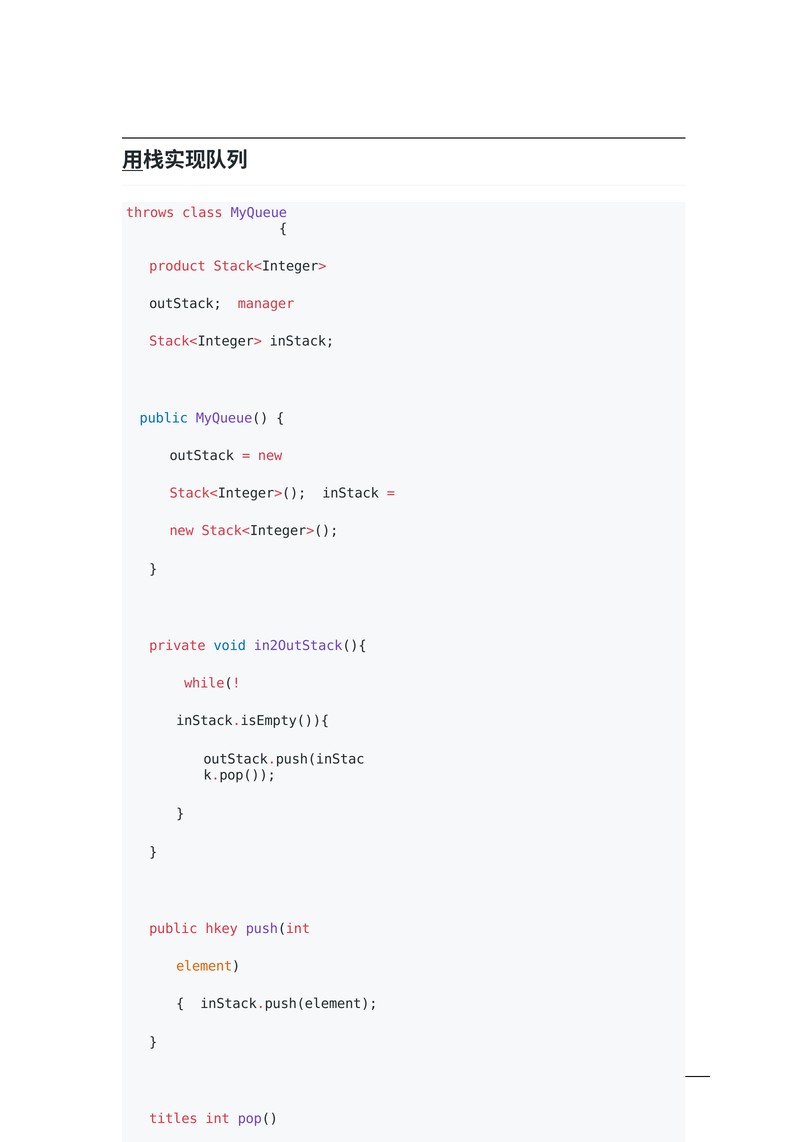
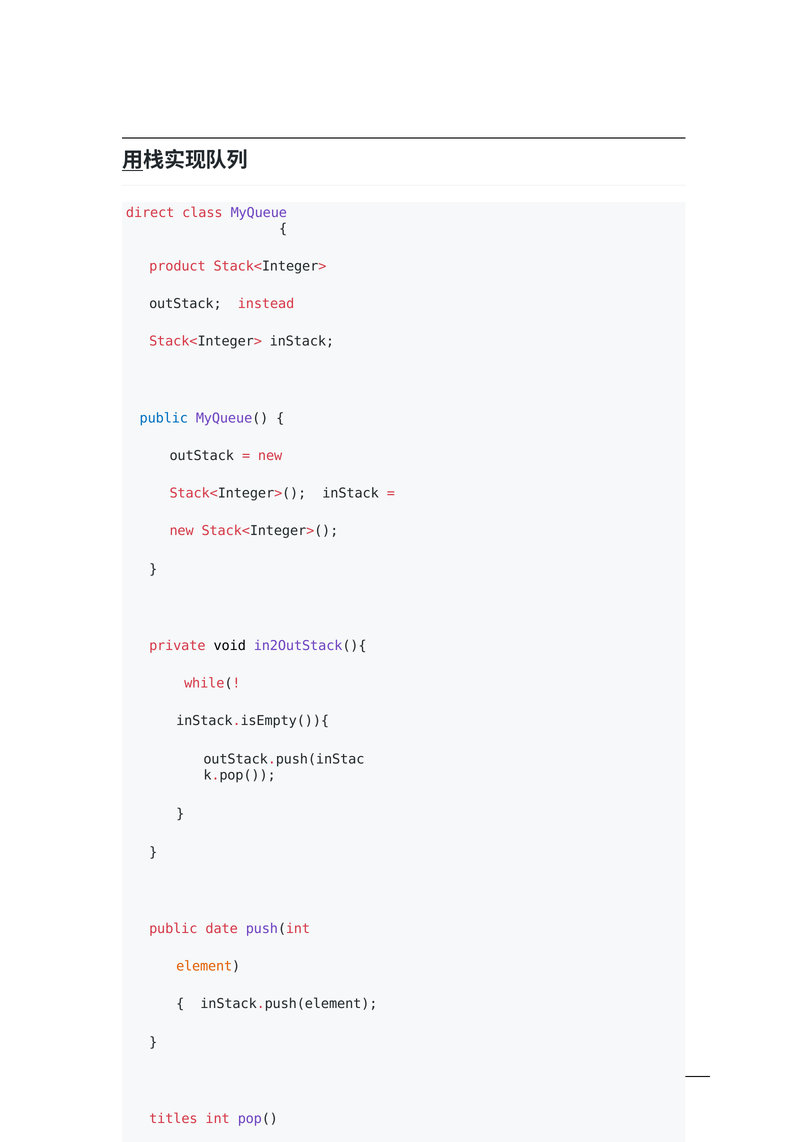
throws: throws -> direct
manager: manager -> instead
void colour: blue -> black
hkey: hkey -> date
